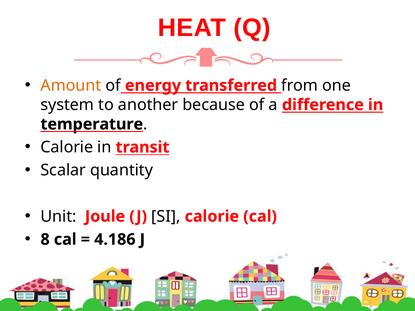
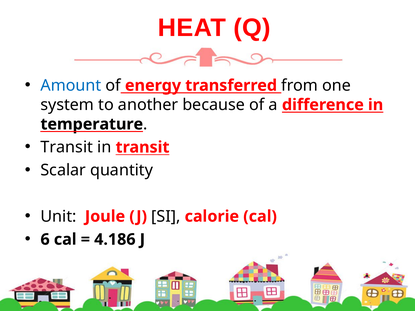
Amount colour: orange -> blue
Calorie at (67, 147): Calorie -> Transit
8: 8 -> 6
